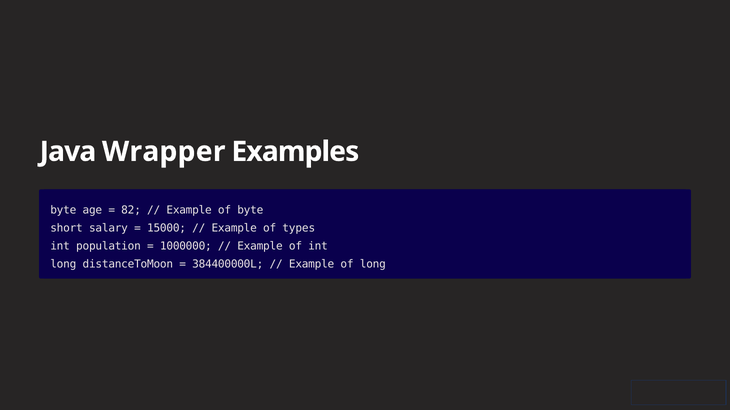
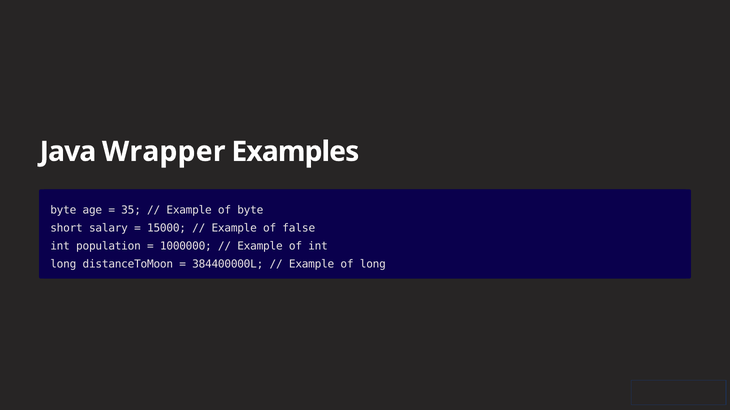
82: 82 -> 35
types: types -> false
